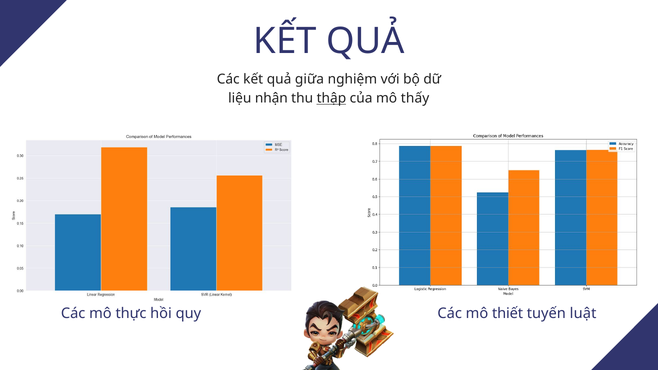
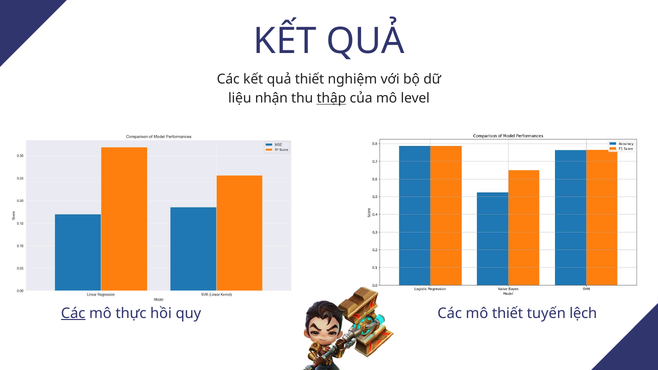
quả giữa: giữa -> thiết
thấy: thấy -> level
Các at (73, 313) underline: none -> present
luật: luật -> lệch
